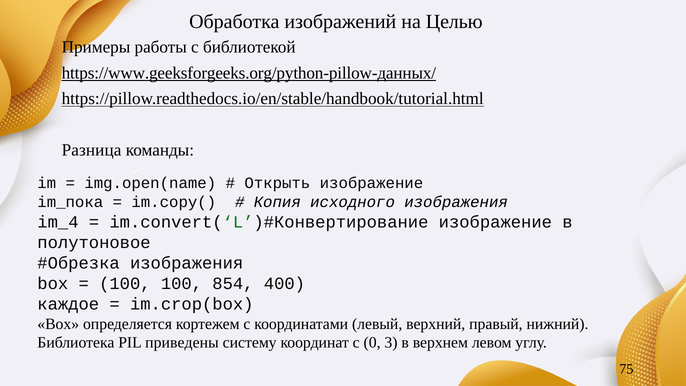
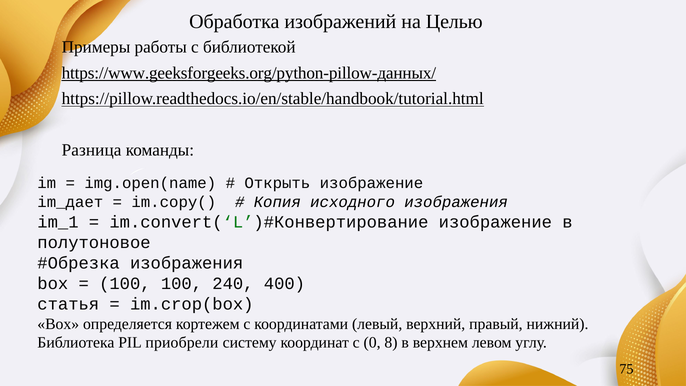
im_пока: im_пока -> im_дает
im_4: im_4 -> im_1
854: 854 -> 240
каждое: каждое -> статья
приведены: приведены -> приобрели
3: 3 -> 8
